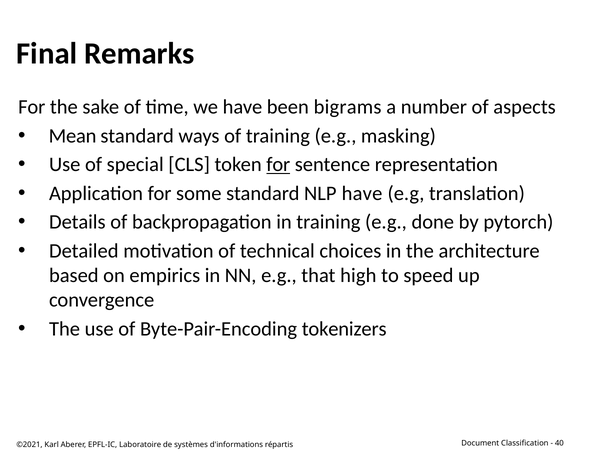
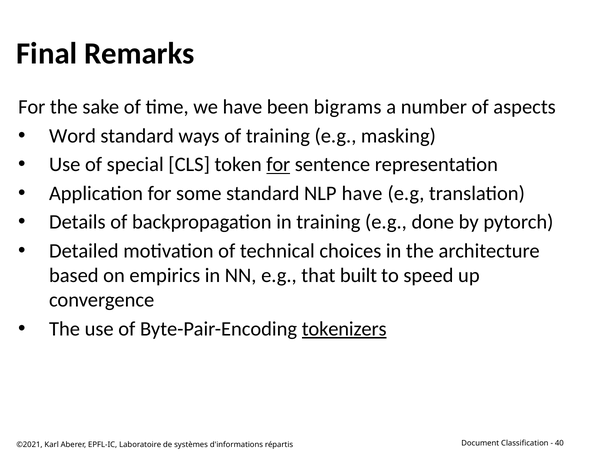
Mean: Mean -> Word
high: high -> built
tokenizers underline: none -> present
